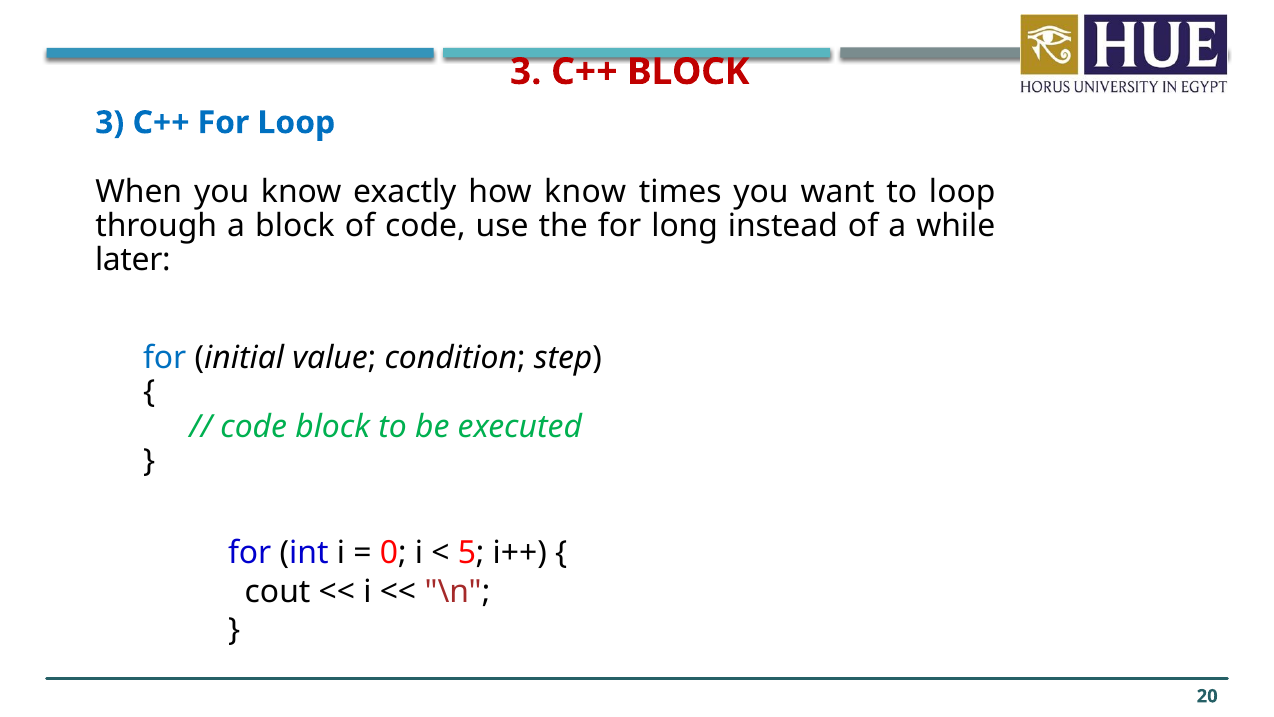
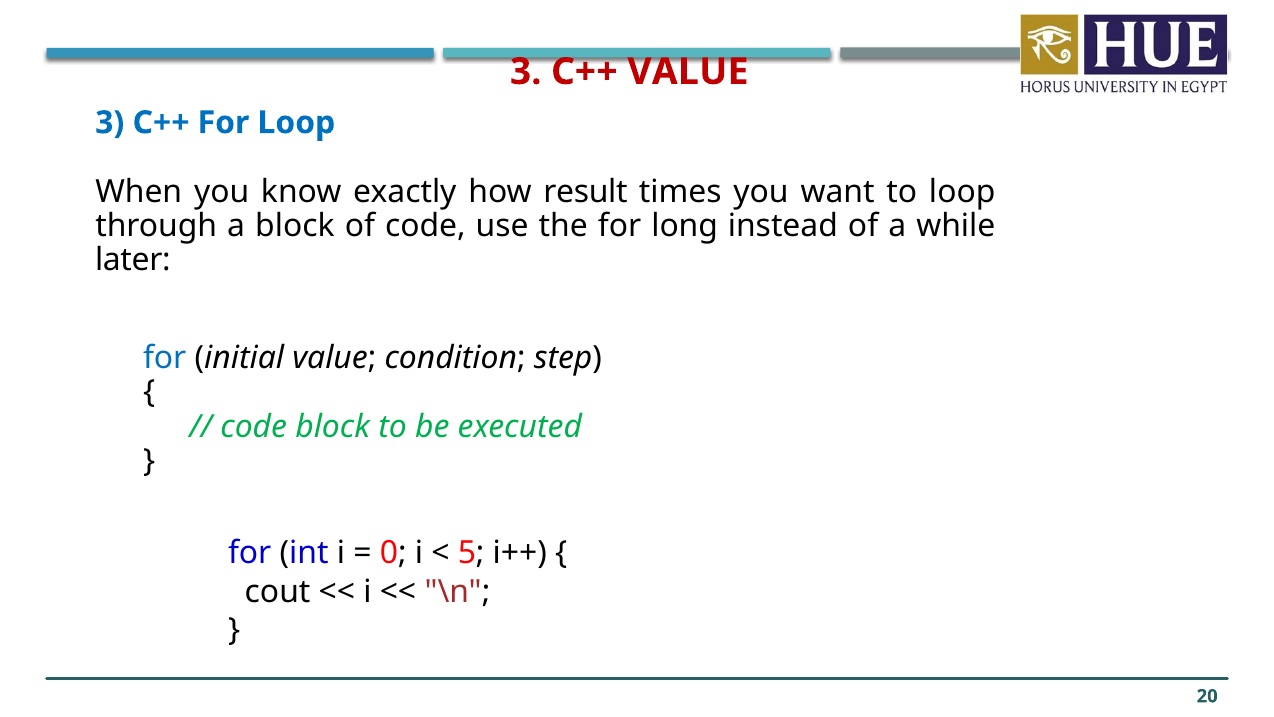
C++ BLOCK: BLOCK -> VALUE
how know: know -> result
